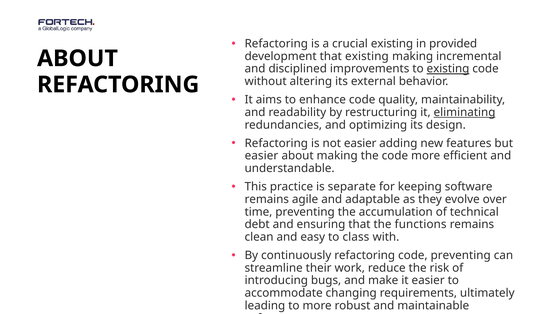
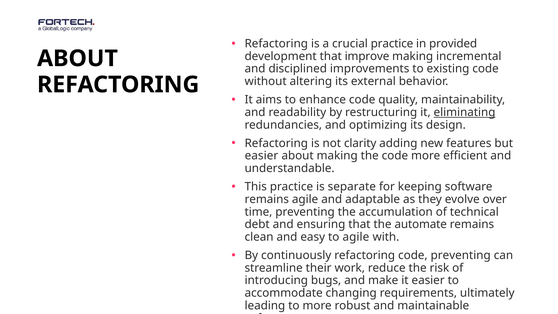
crucial existing: existing -> practice
that existing: existing -> improve
existing at (448, 69) underline: present -> none
not easier: easier -> clarity
functions: functions -> automate
to class: class -> agile
